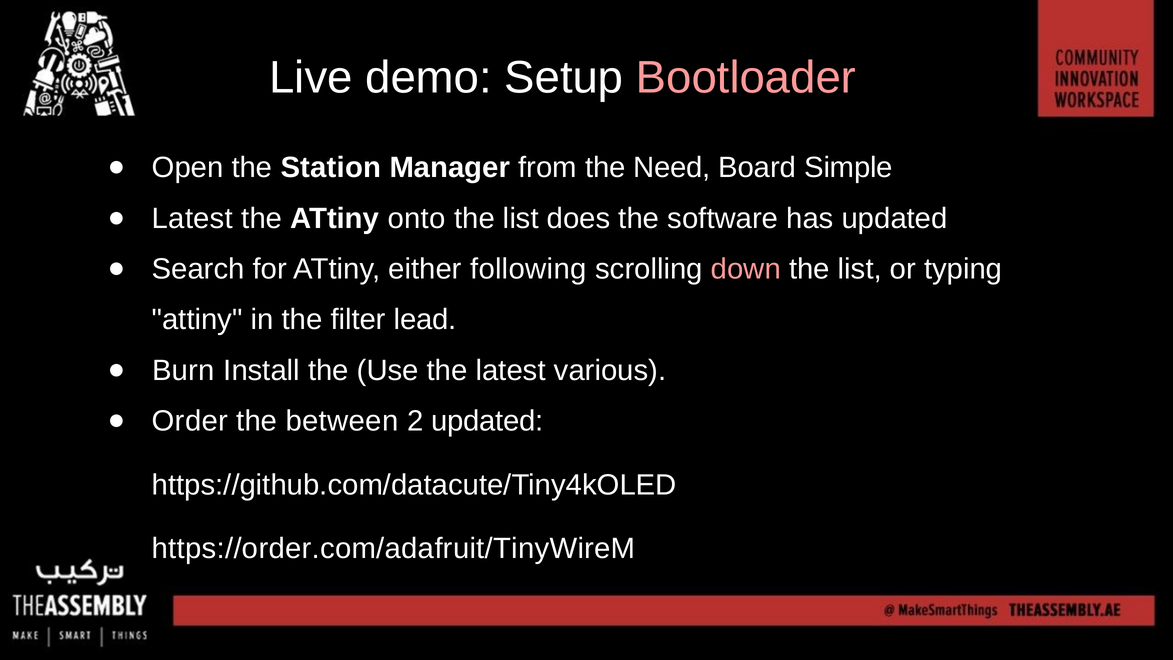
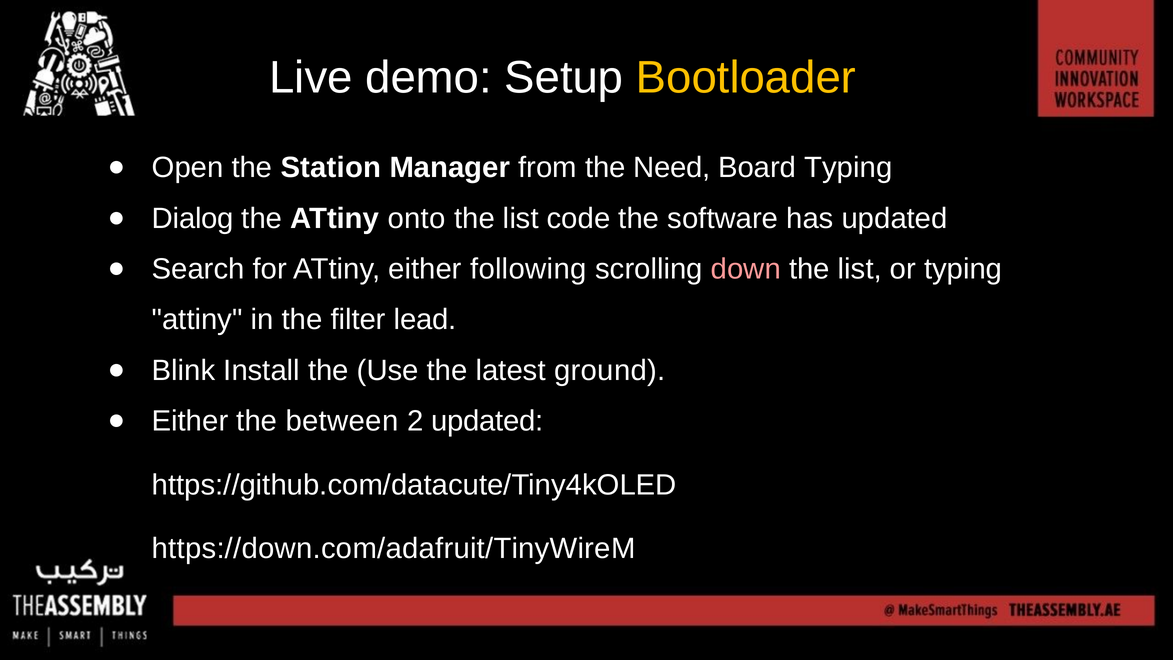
Bootloader colour: pink -> yellow
Board Simple: Simple -> Typing
Latest at (192, 218): Latest -> Dialog
does: does -> code
Burn: Burn -> Blink
various: various -> ground
Order at (190, 421): Order -> Either
https://order.com/adafruit/TinyWireM: https://order.com/adafruit/TinyWireM -> https://down.com/adafruit/TinyWireM
